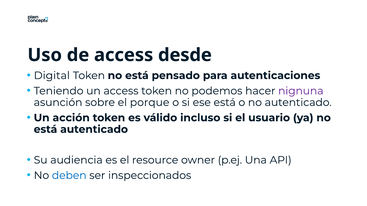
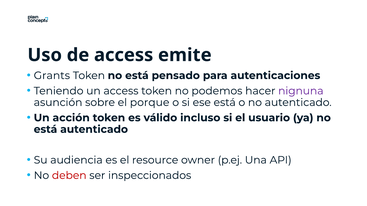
desde: desde -> emite
Digital: Digital -> Grants
deben colour: blue -> red
